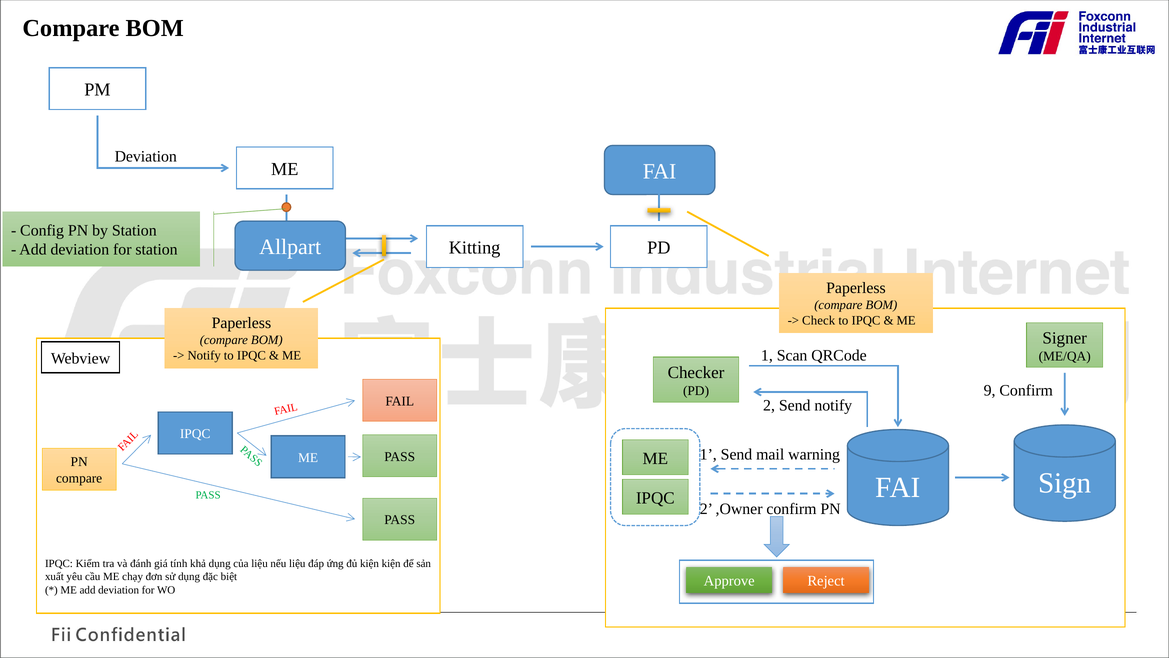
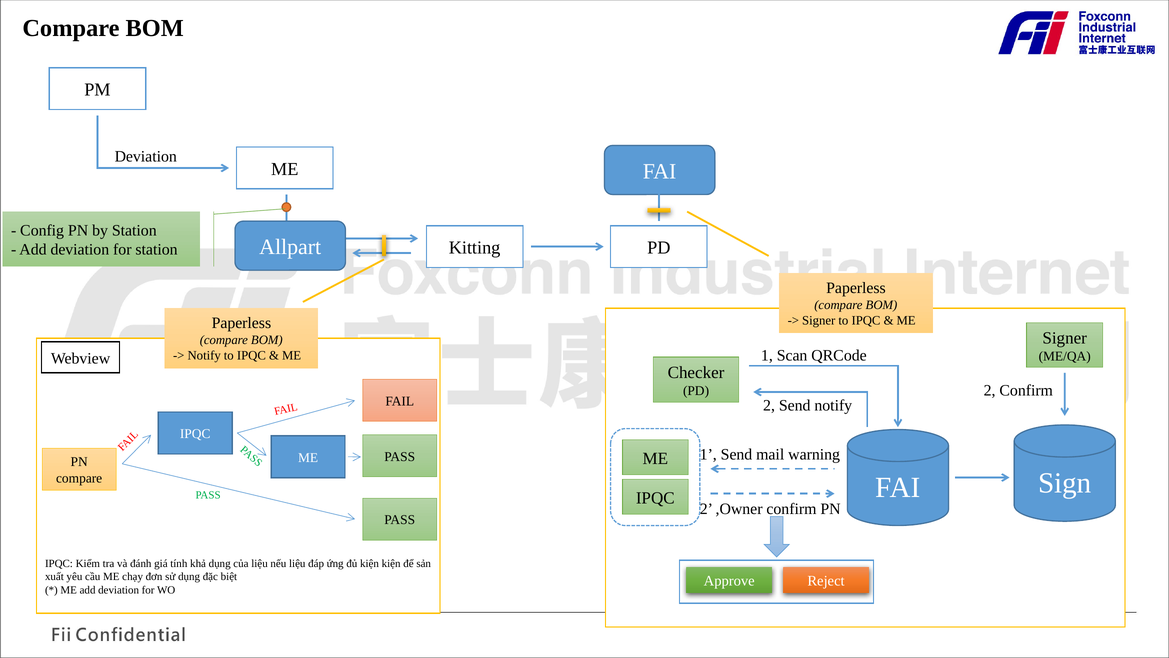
Check at (819, 320): Check -> Signer
9 at (990, 390): 9 -> 2
